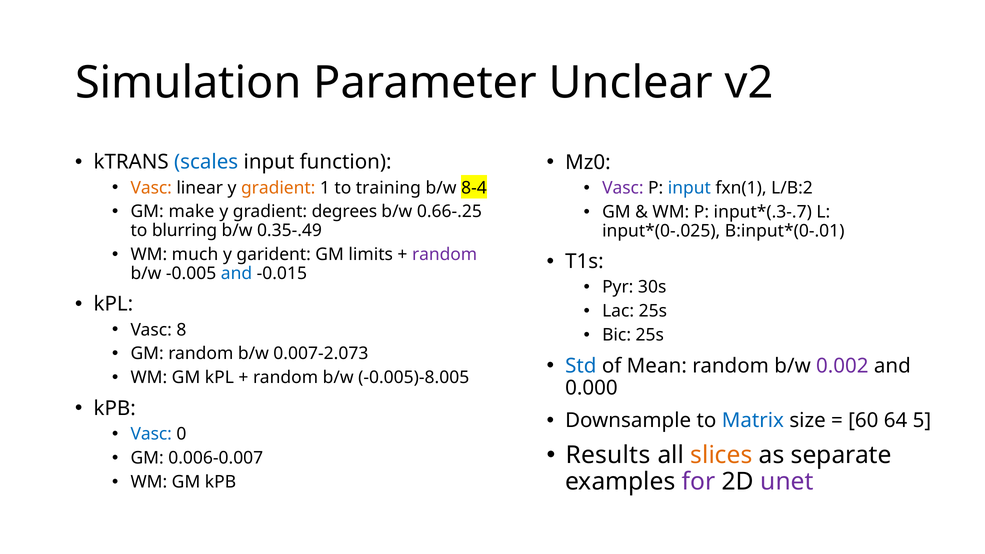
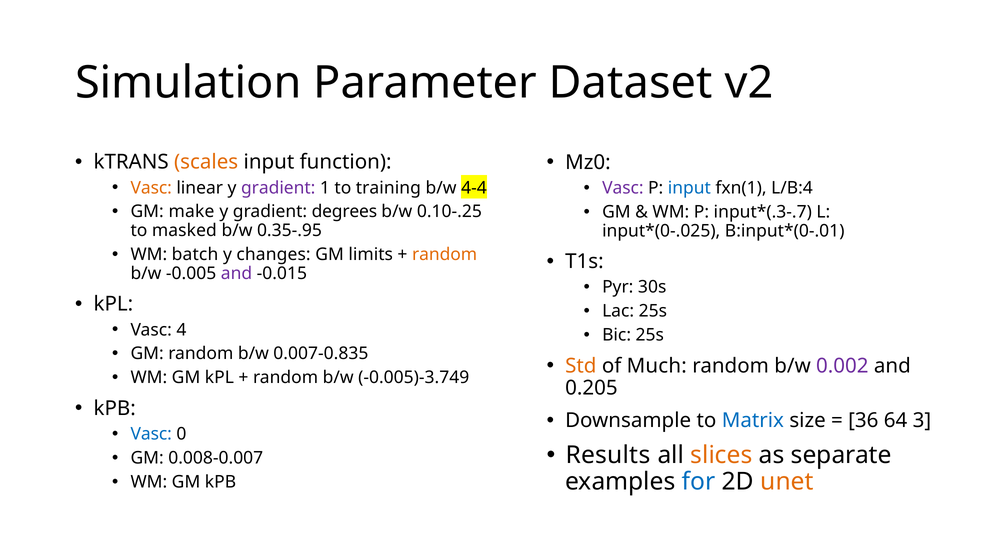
Unclear: Unclear -> Dataset
scales colour: blue -> orange
gradient at (278, 188) colour: orange -> purple
8-4: 8-4 -> 4-4
L/B:2: L/B:2 -> L/B:4
0.66-.25: 0.66-.25 -> 0.10-.25
blurring: blurring -> masked
0.35-.49: 0.35-.49 -> 0.35-.95
much: much -> batch
garident: garident -> changes
random at (445, 255) colour: purple -> orange
and at (237, 273) colour: blue -> purple
8: 8 -> 4
0.007-2.073: 0.007-2.073 -> 0.007-0.835
Std colour: blue -> orange
Mean: Mean -> Much
-0.005)-8.005: -0.005)-8.005 -> -0.005)-3.749
0.000: 0.000 -> 0.205
60: 60 -> 36
5: 5 -> 3
0.006-0.007: 0.006-0.007 -> 0.008-0.007
for colour: purple -> blue
unet colour: purple -> orange
